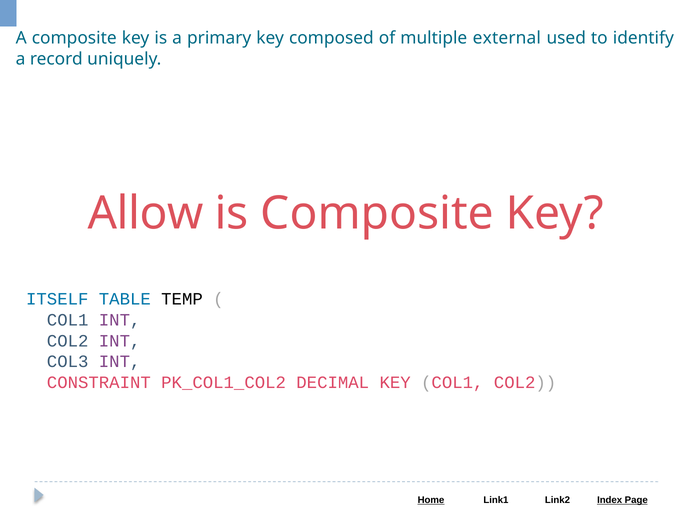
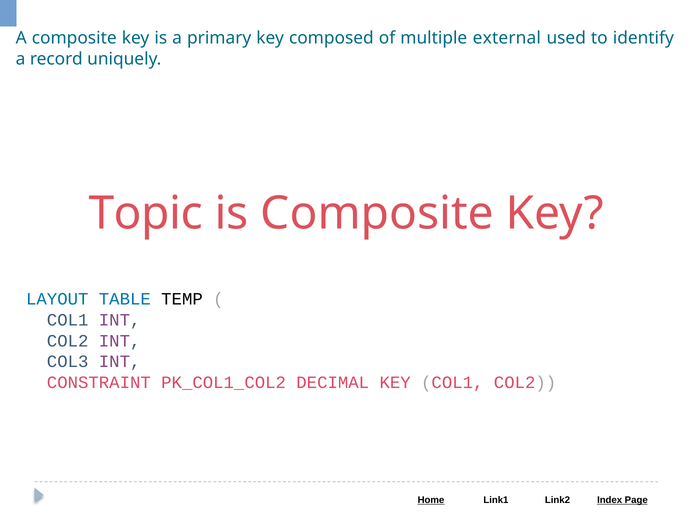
Allow: Allow -> Topic
ITSELF: ITSELF -> LAYOUT
